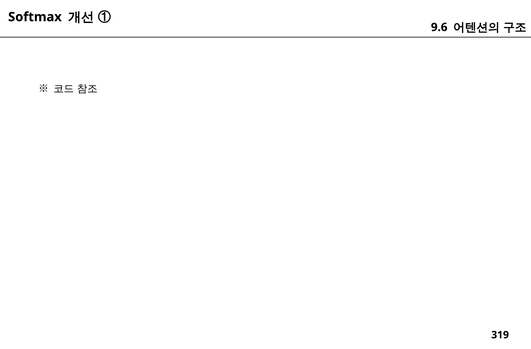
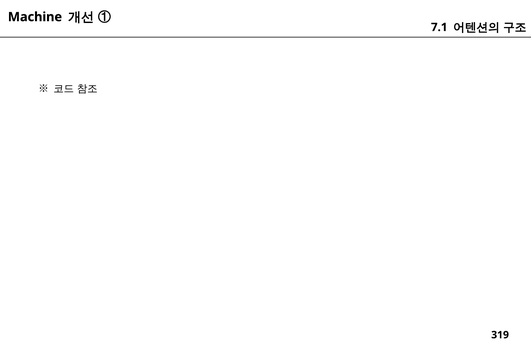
Softmax: Softmax -> Machine
9.6: 9.6 -> 7.1
